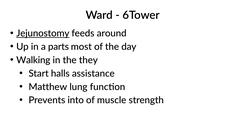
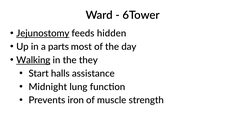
around: around -> hidden
Walking underline: none -> present
Matthew: Matthew -> Midnight
into: into -> iron
